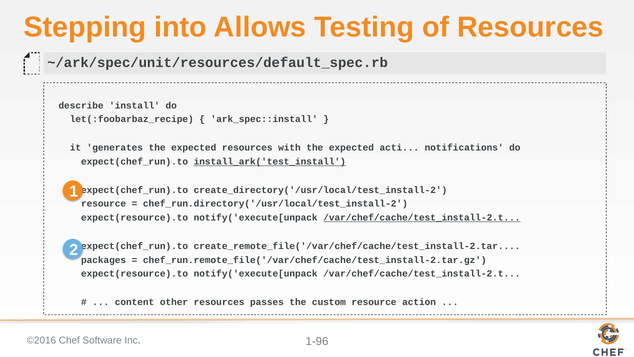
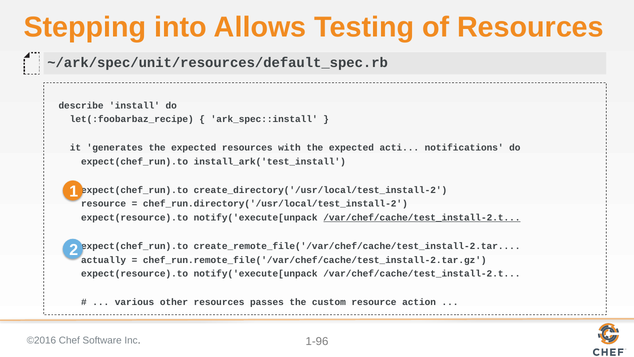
install_ark('test_install underline: present -> none
packages: packages -> actually
content: content -> various
